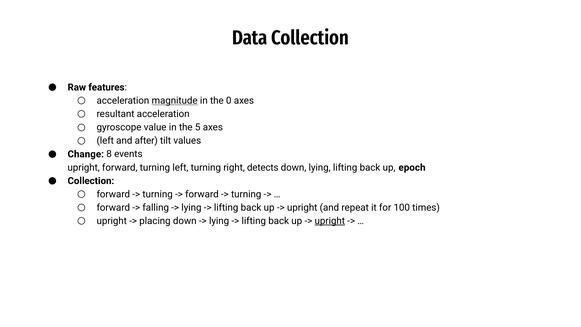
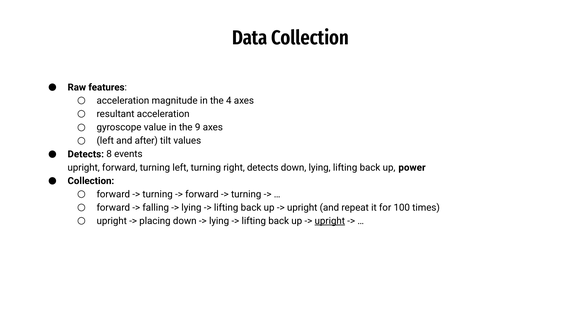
magnitude underline: present -> none
0: 0 -> 4
5: 5 -> 9
Change at (86, 154): Change -> Detects
epoch: epoch -> power
